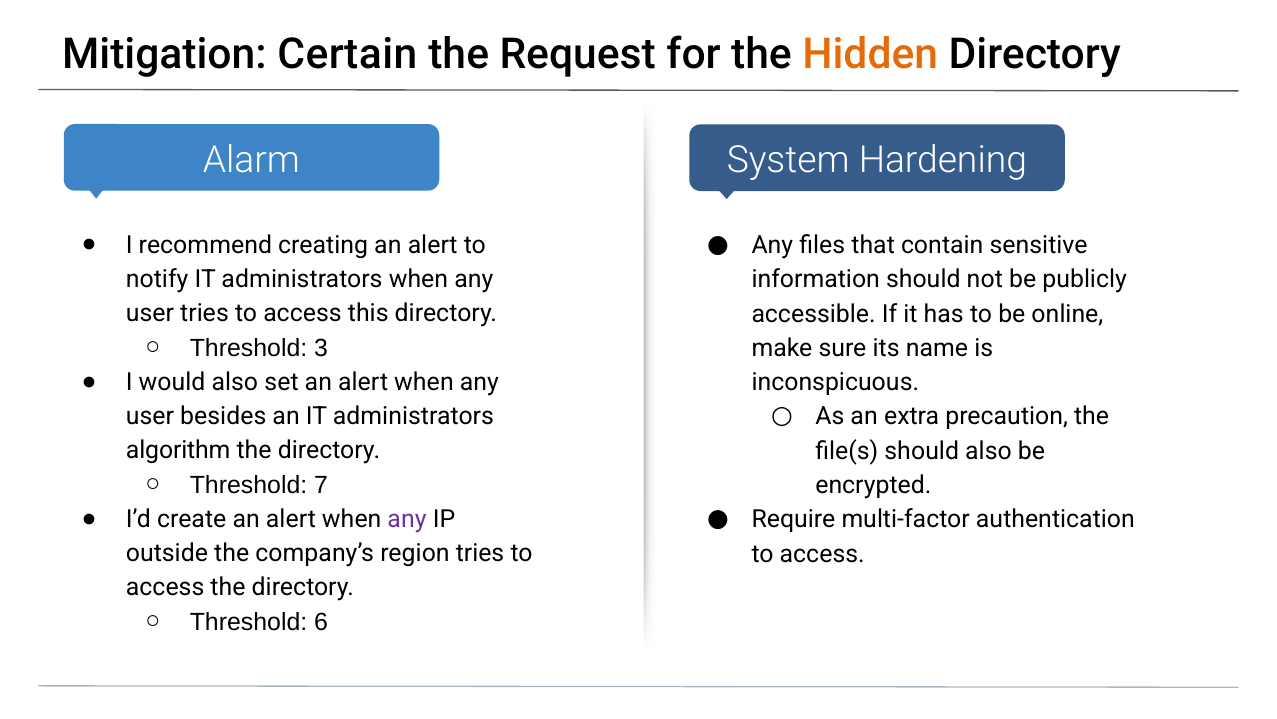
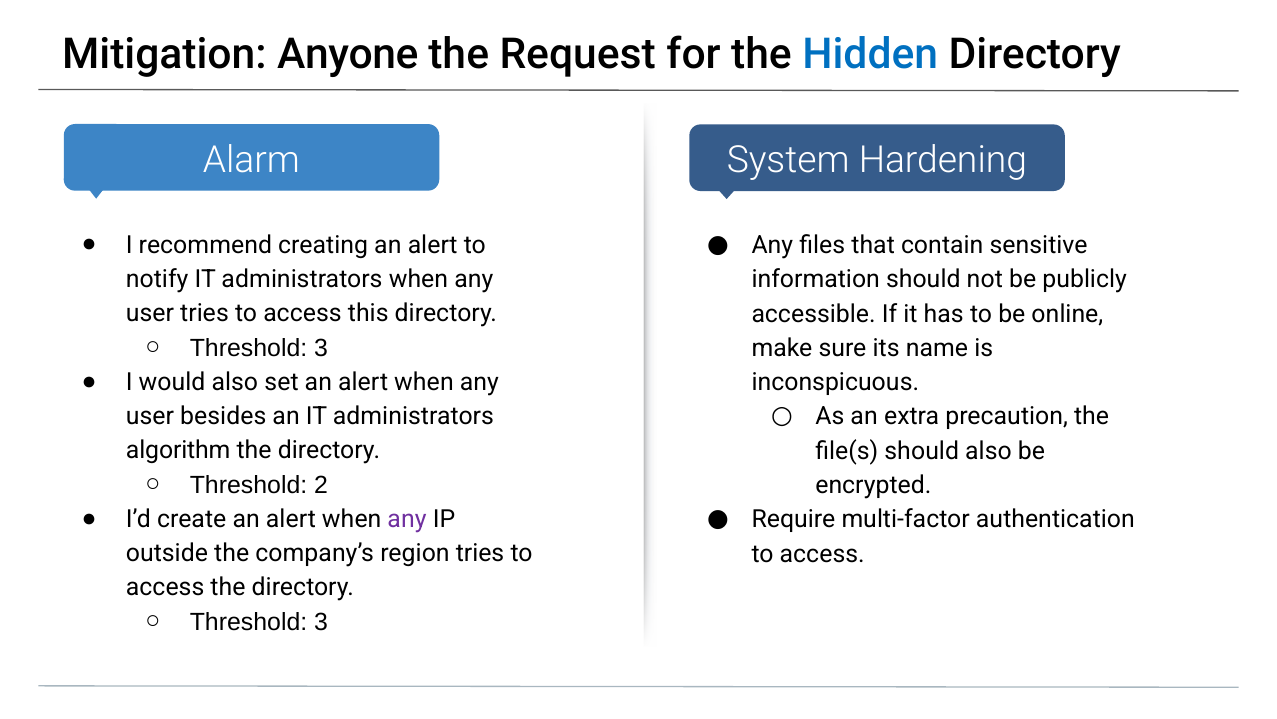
Certain: Certain -> Anyone
Hidden colour: orange -> blue
7: 7 -> 2
6 at (321, 621): 6 -> 3
